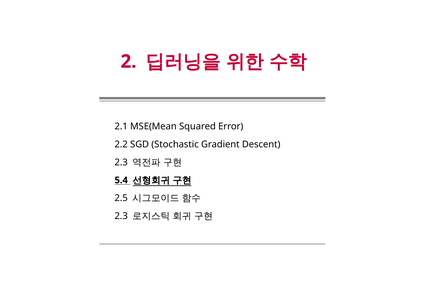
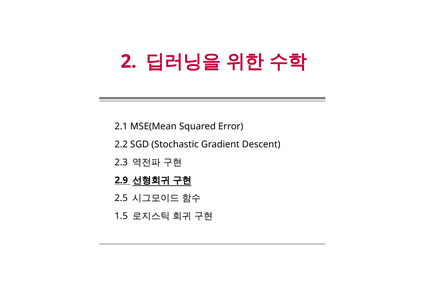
5.4: 5.4 -> 2.9
2.3 at (121, 216): 2.3 -> 1.5
